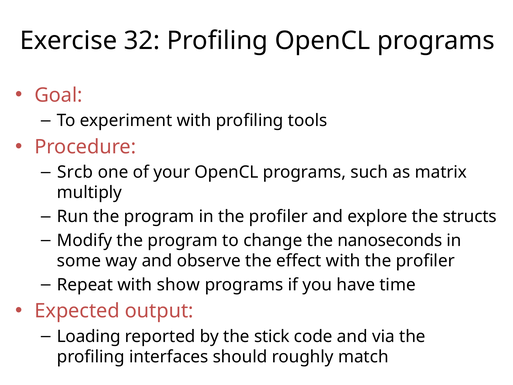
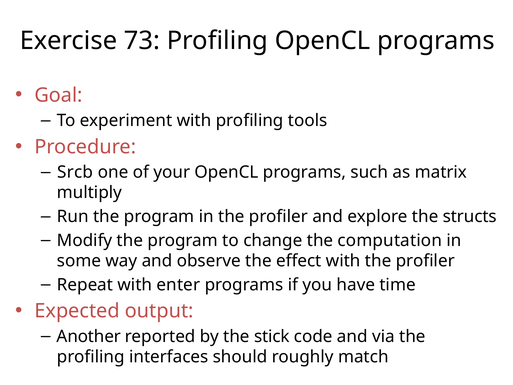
32: 32 -> 73
nanoseconds: nanoseconds -> computation
show: show -> enter
Loading: Loading -> Another
